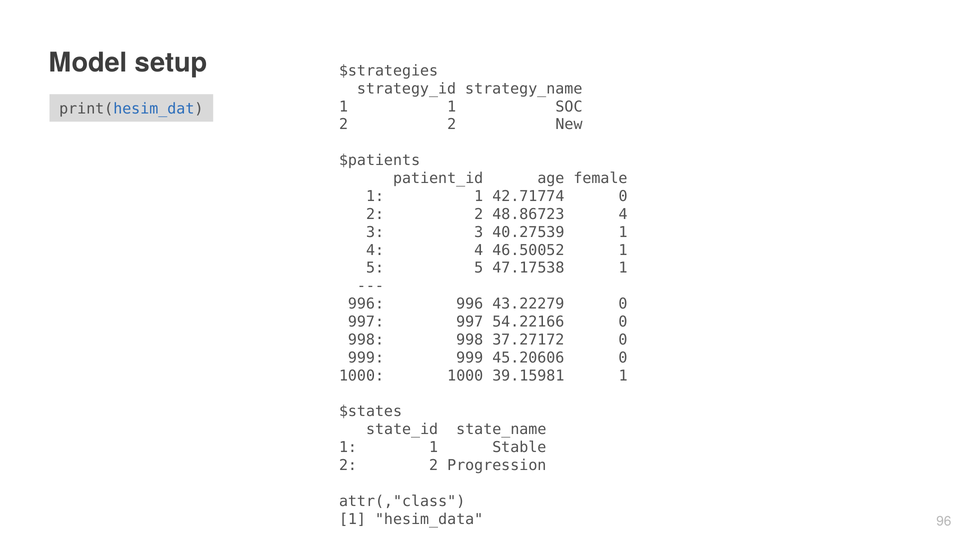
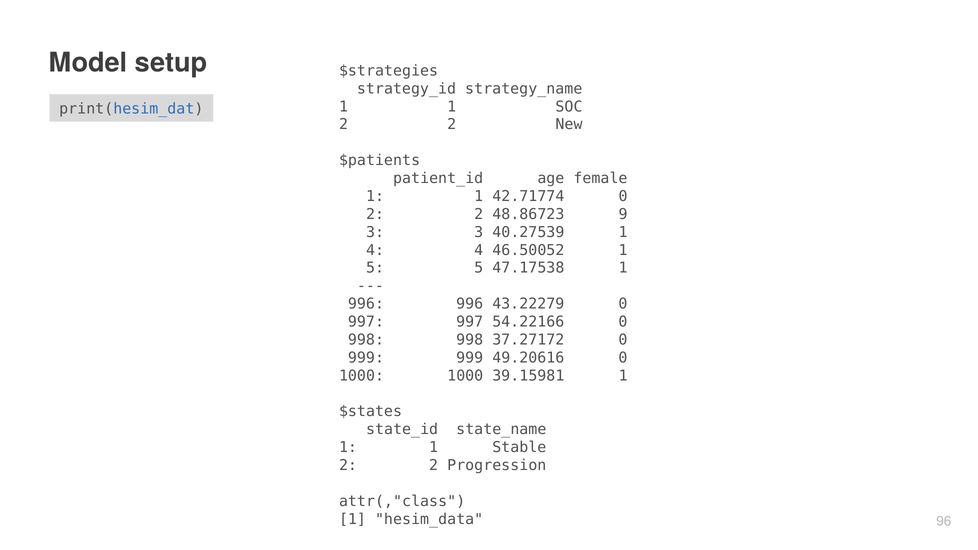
48.86723 4: 4 -> 9
45.20606: 45.20606 -> 49.20616
